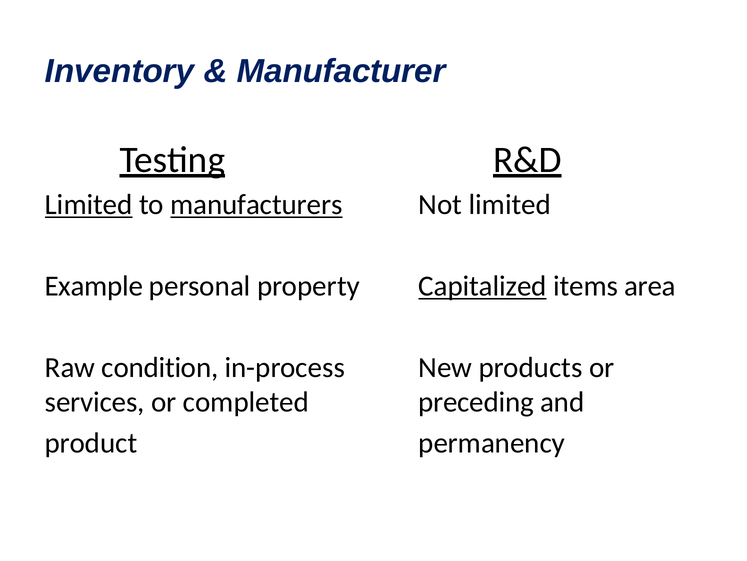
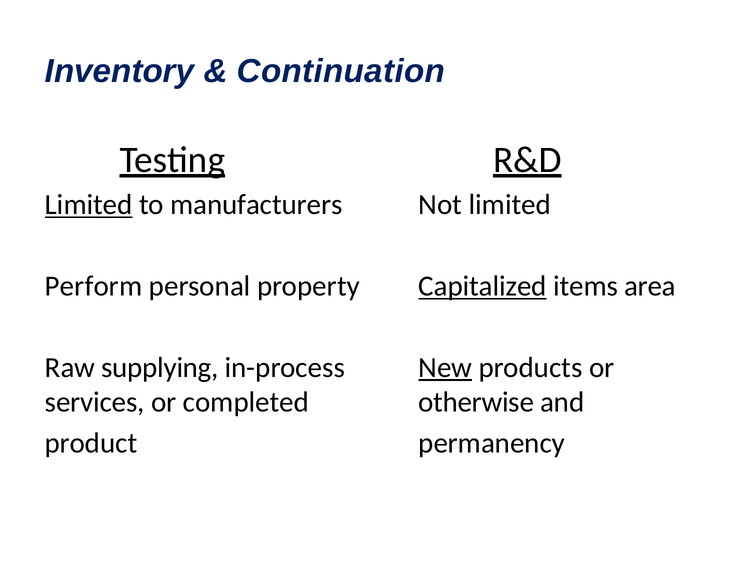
Manufacturer: Manufacturer -> Continuation
manufacturers underline: present -> none
Example: Example -> Perform
condition: condition -> supplying
New underline: none -> present
preceding: preceding -> otherwise
